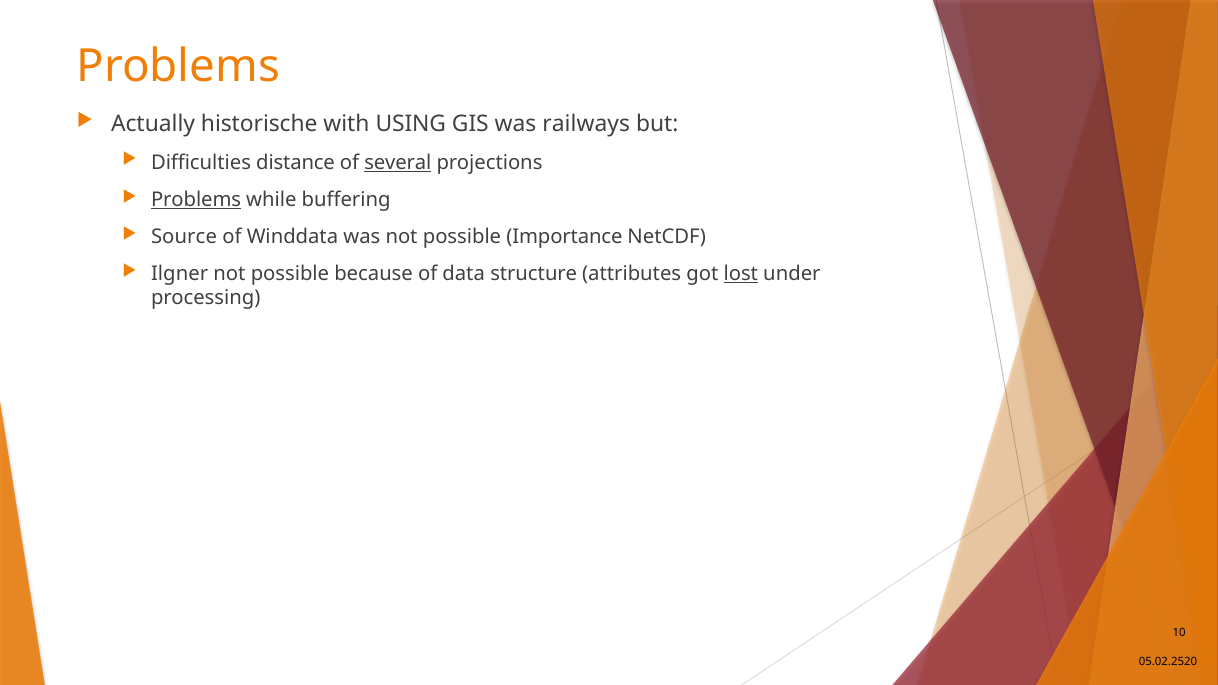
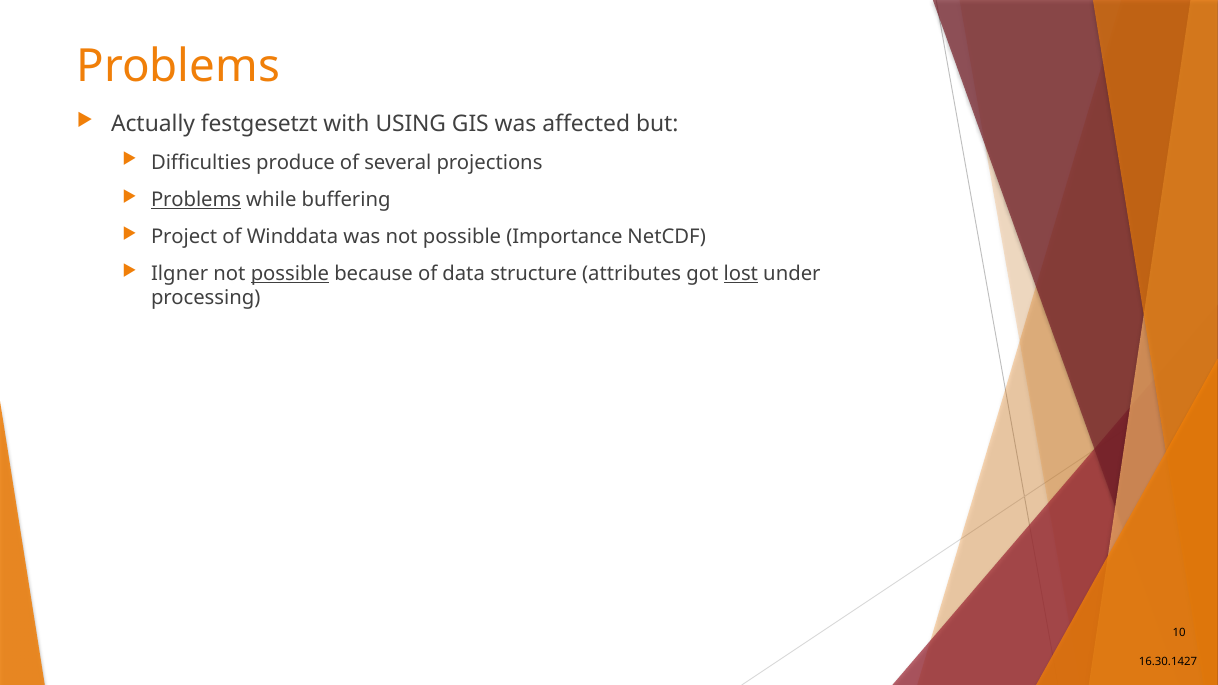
historische: historische -> festgesetzt
railways: railways -> affected
distance: distance -> produce
several underline: present -> none
Source: Source -> Project
possible at (290, 274) underline: none -> present
05.02.2520: 05.02.2520 -> 16.30.1427
